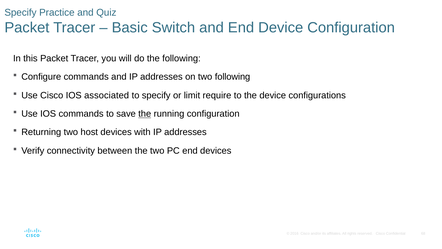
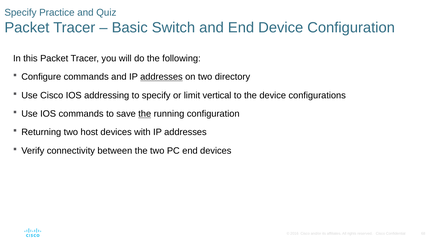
addresses at (161, 77) underline: none -> present
two following: following -> directory
associated: associated -> addressing
require: require -> vertical
